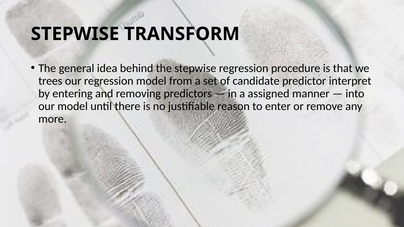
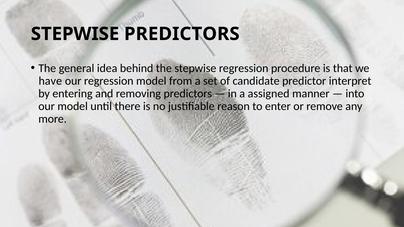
STEPWISE TRANSFORM: TRANSFORM -> PREDICTORS
trees: trees -> have
